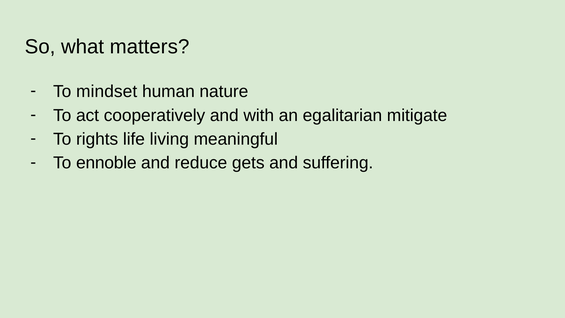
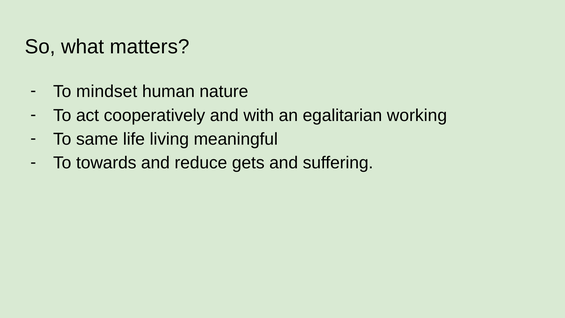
mitigate: mitigate -> working
rights: rights -> same
ennoble: ennoble -> towards
